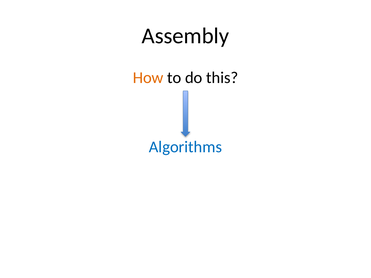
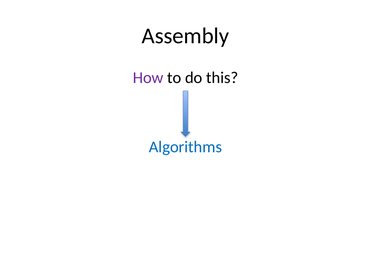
How colour: orange -> purple
